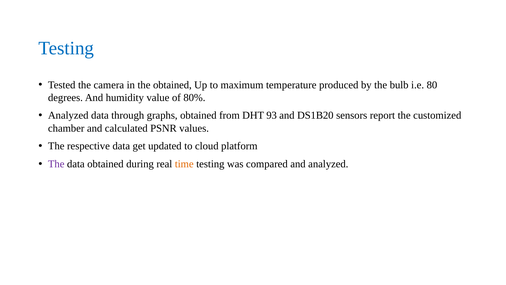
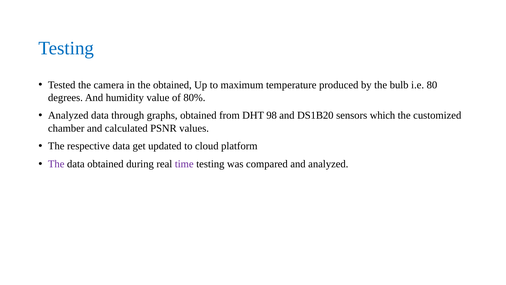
93: 93 -> 98
report: report -> which
time colour: orange -> purple
